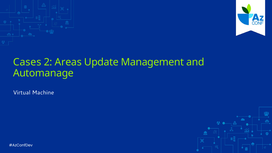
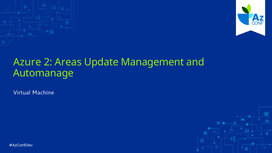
Cases: Cases -> Azure
